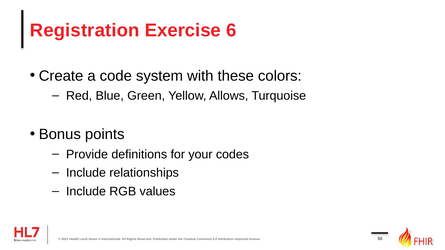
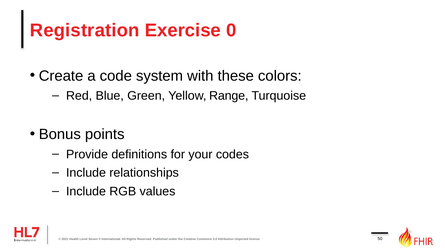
6: 6 -> 0
Allows: Allows -> Range
